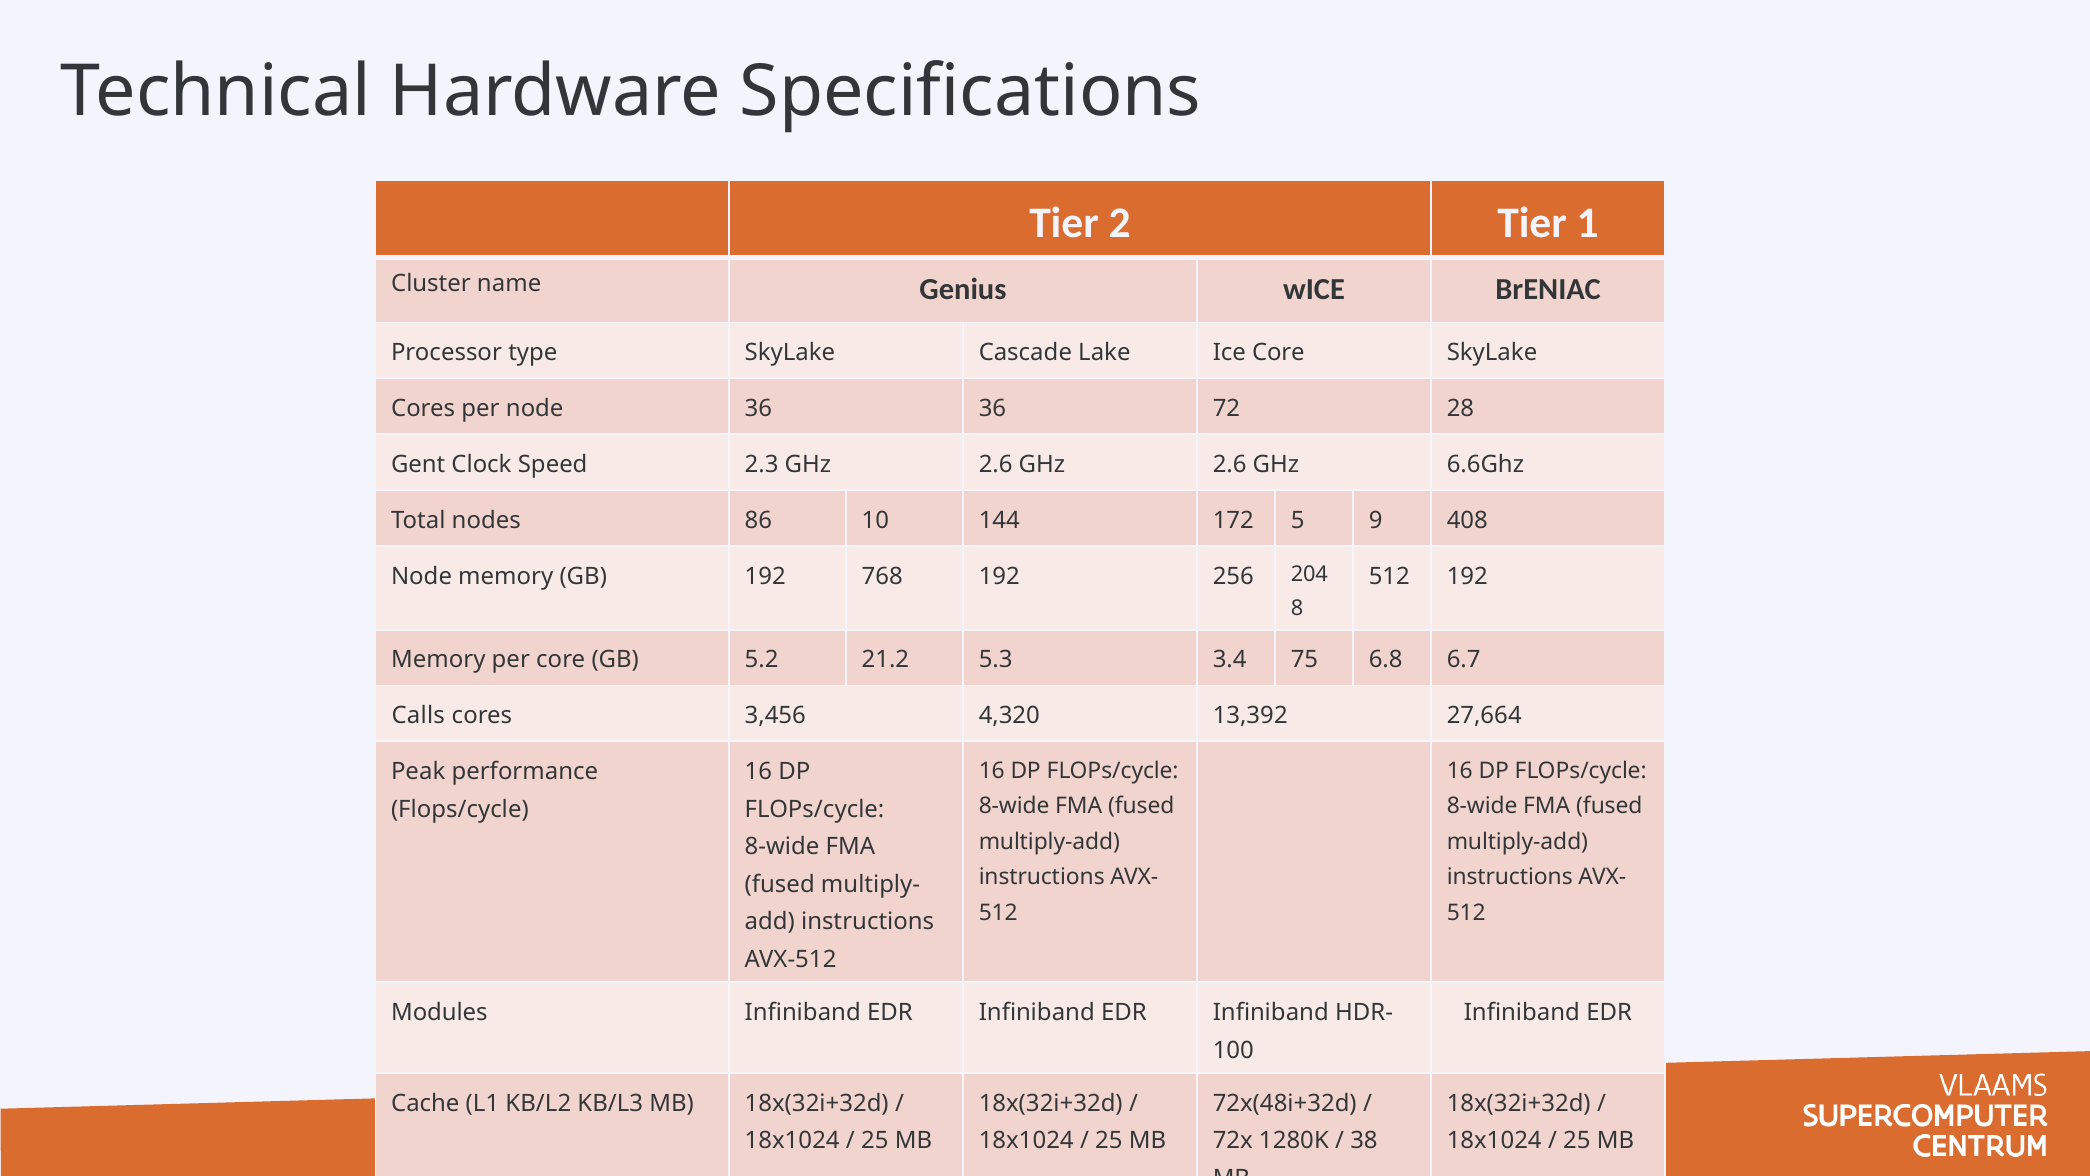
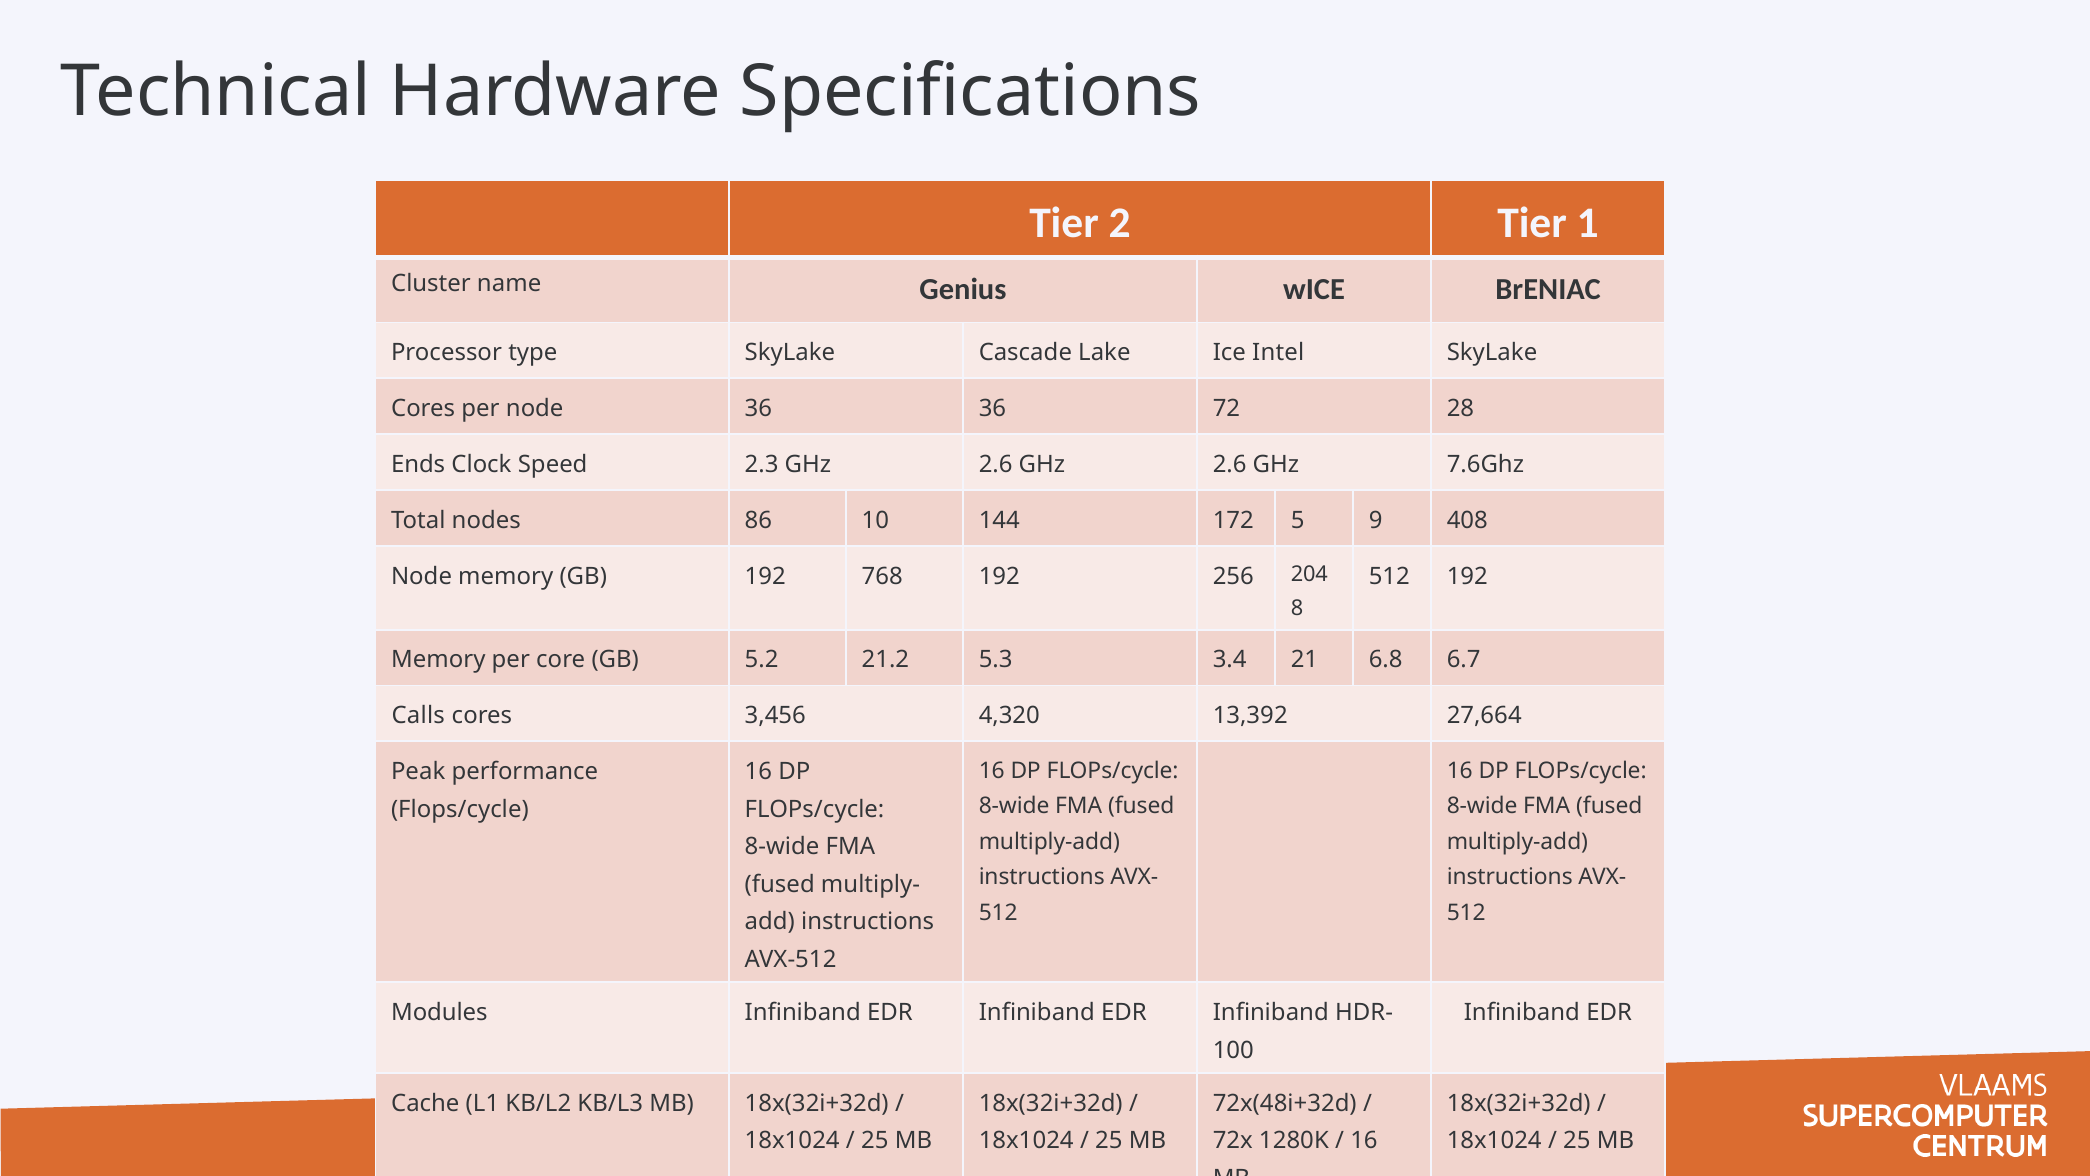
Ice Core: Core -> Intel
Gent: Gent -> Ends
6.6Ghz: 6.6Ghz -> 7.6Ghz
75: 75 -> 21
38 at (1364, 1141): 38 -> 16
